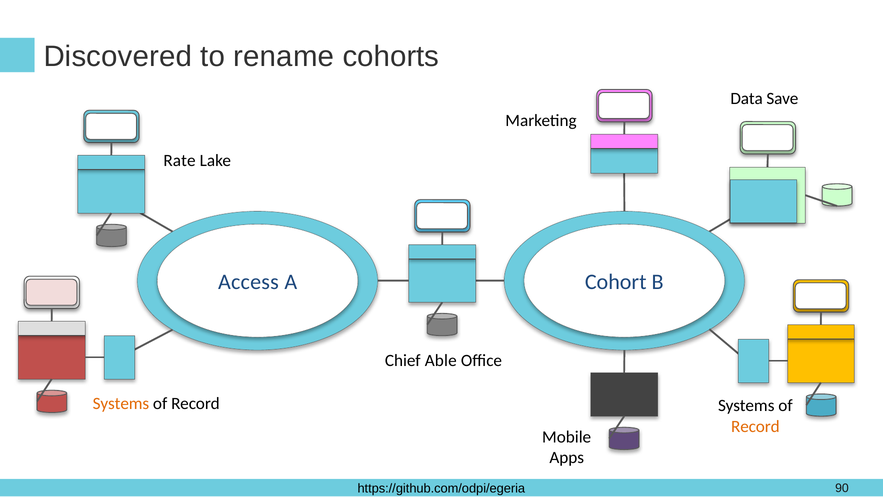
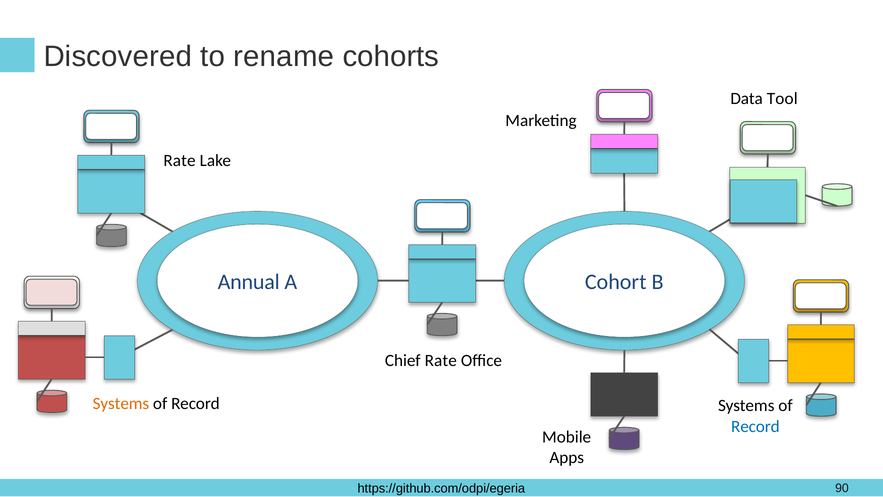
Save: Save -> Tool
Access: Access -> Annual
Chief Able: Able -> Rate
Record at (755, 426) colour: orange -> blue
